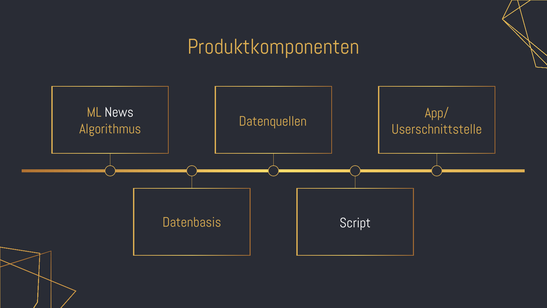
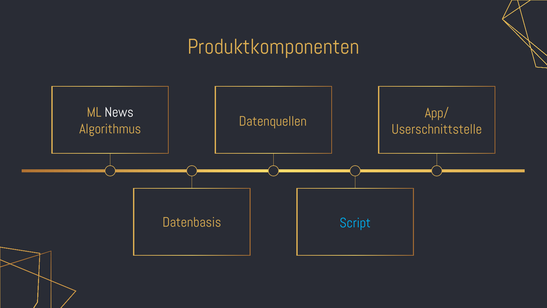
Script colour: white -> light blue
